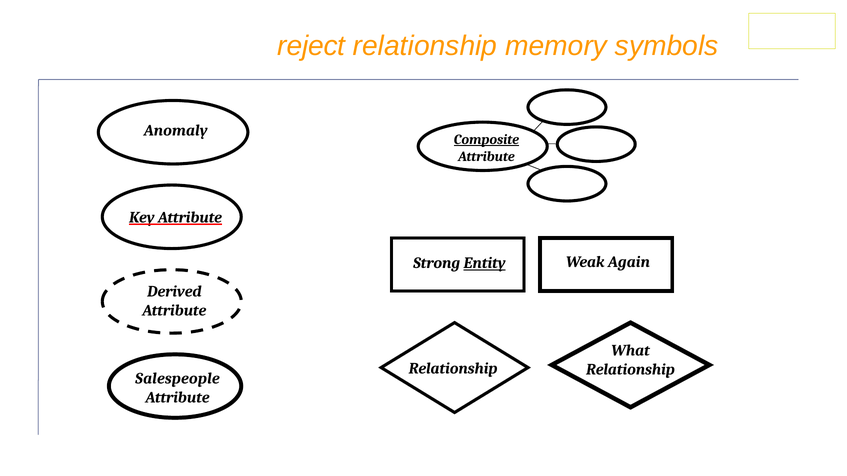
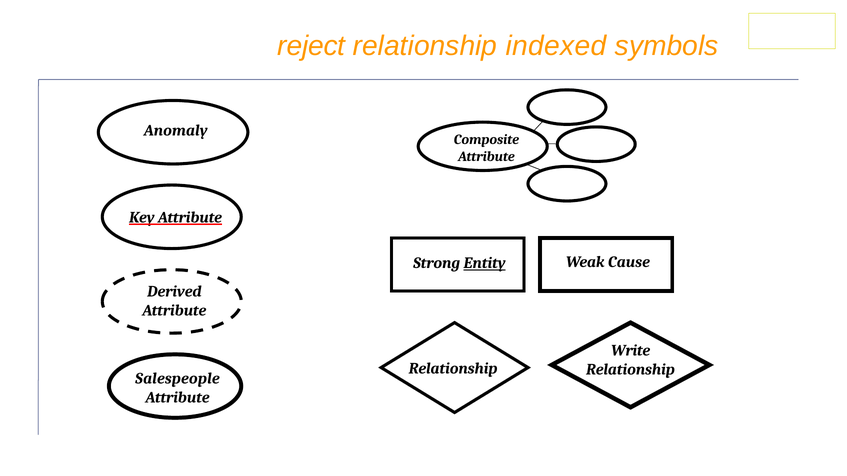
memory: memory -> indexed
Composite underline: present -> none
Again: Again -> Cause
What: What -> Write
